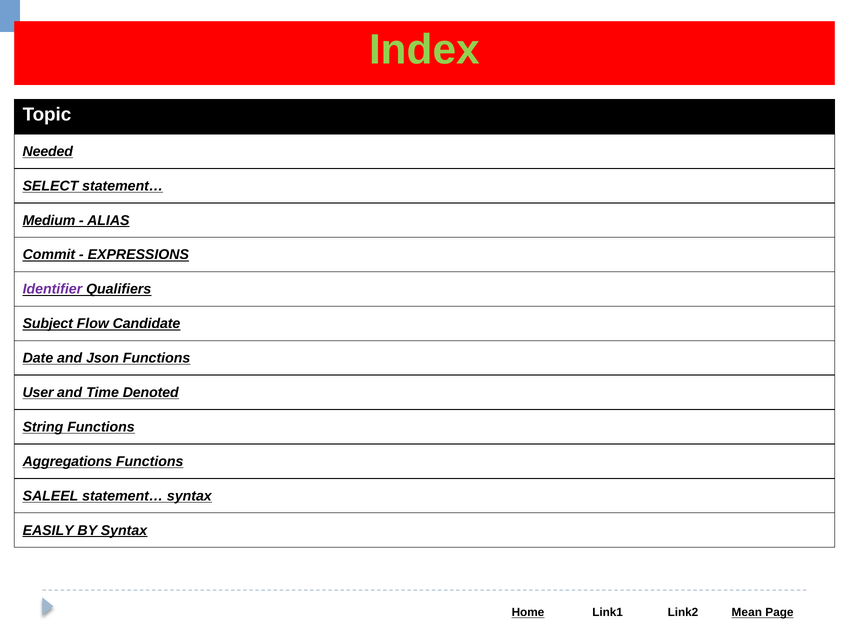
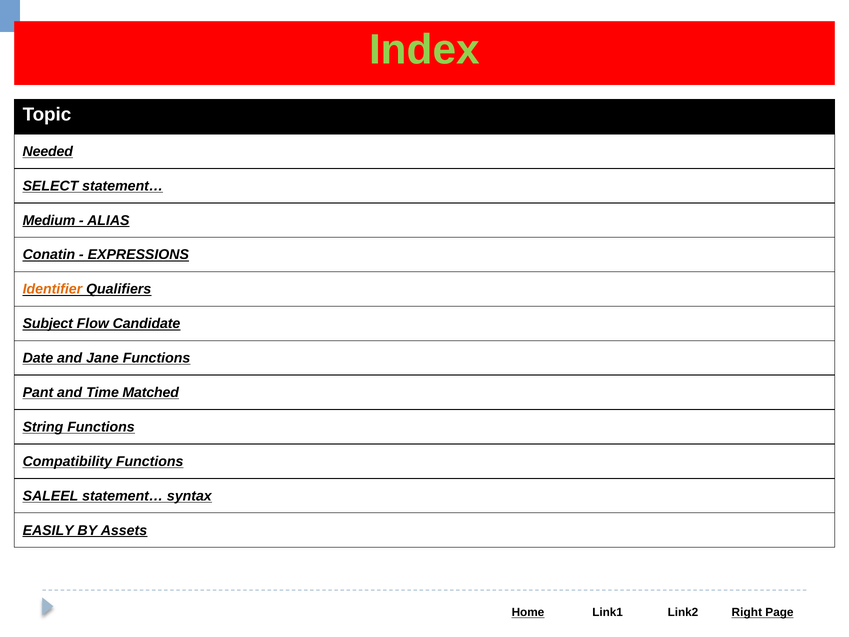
Commit: Commit -> Conatin
Identifier colour: purple -> orange
Json: Json -> Jane
User: User -> Pant
Denoted: Denoted -> Matched
Aggregations: Aggregations -> Compatibility
BY Syntax: Syntax -> Assets
Mean: Mean -> Right
